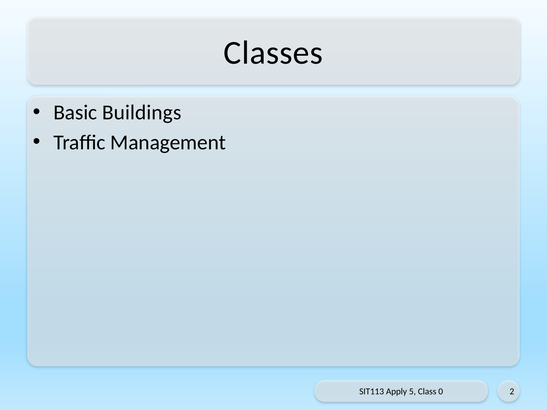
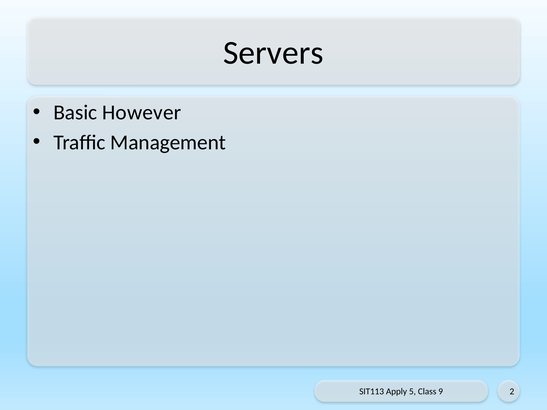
Classes: Classes -> Servers
Buildings: Buildings -> However
0: 0 -> 9
